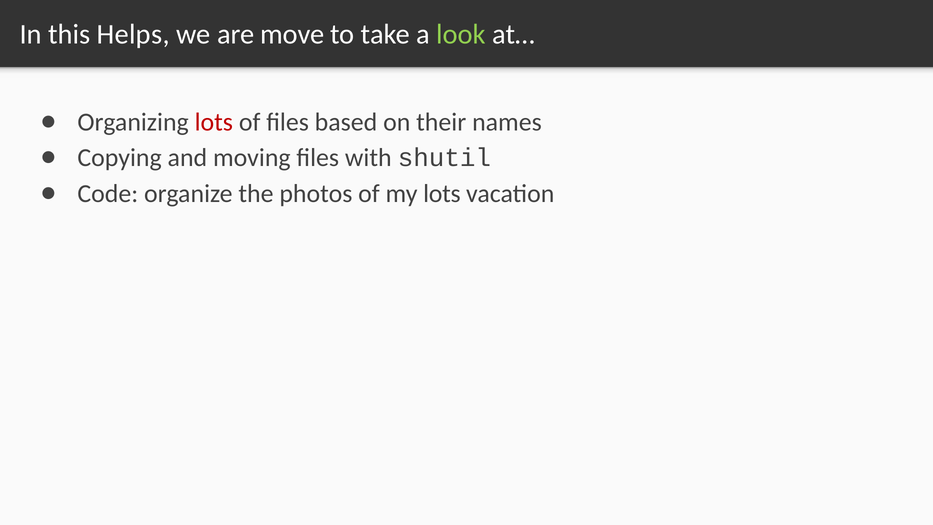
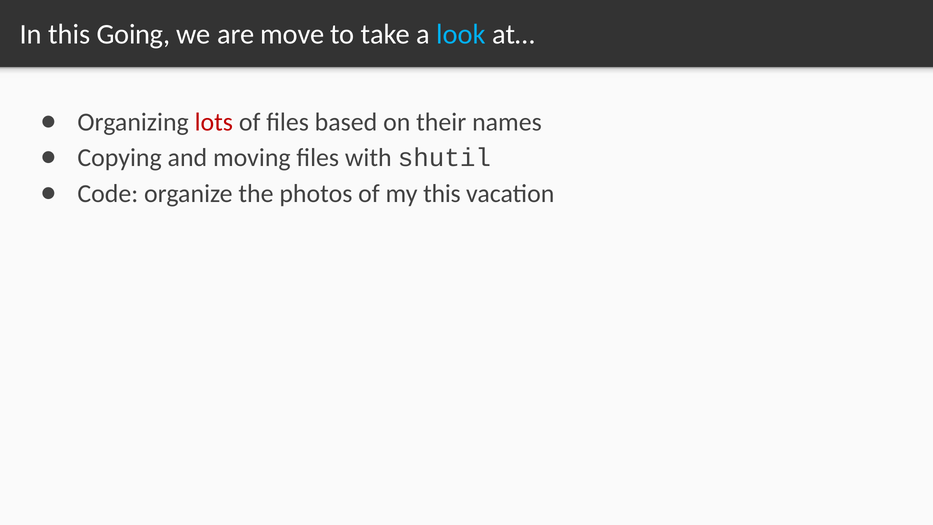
Helps: Helps -> Going
look colour: light green -> light blue
my lots: lots -> this
